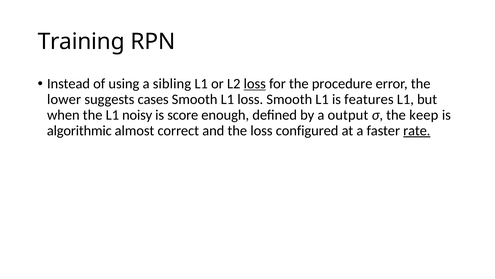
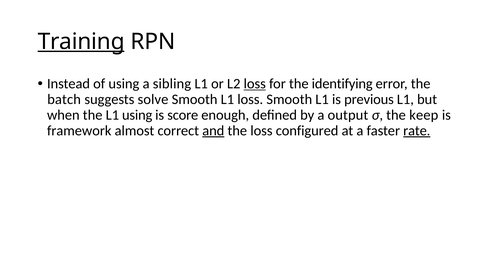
Training underline: none -> present
procedure: procedure -> identifying
lower: lower -> batch
cases: cases -> solve
features: features -> previous
L1 noisy: noisy -> using
algorithmic: algorithmic -> framework
and underline: none -> present
